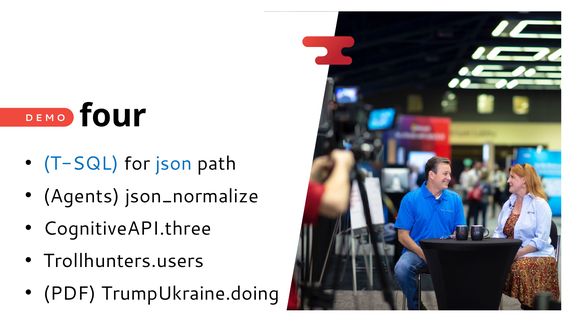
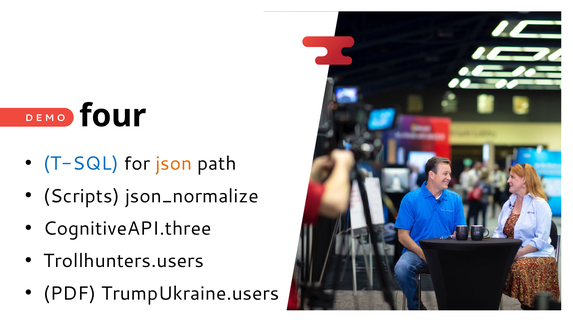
json colour: blue -> orange
Agents: Agents -> Scripts
TrumpUkraine.doing: TrumpUkraine.doing -> TrumpUkraine.users
